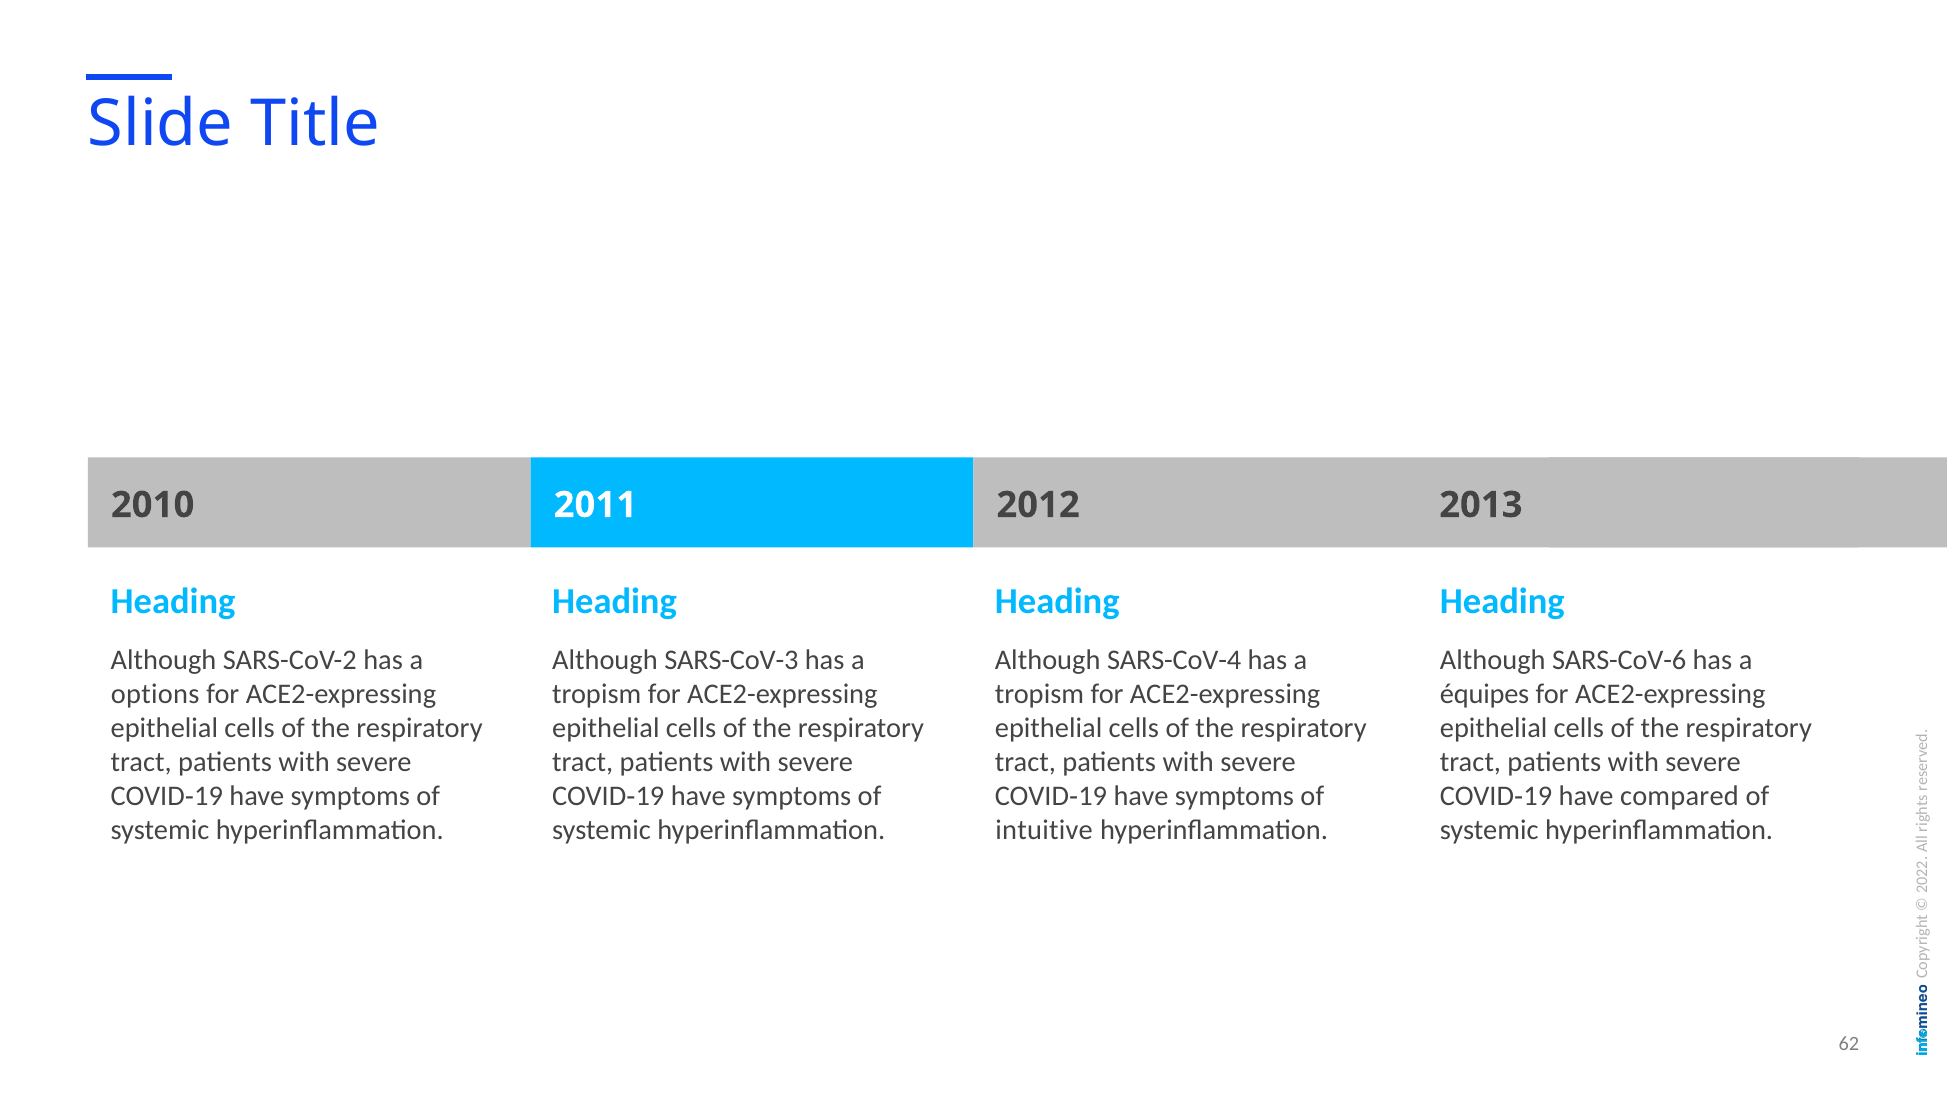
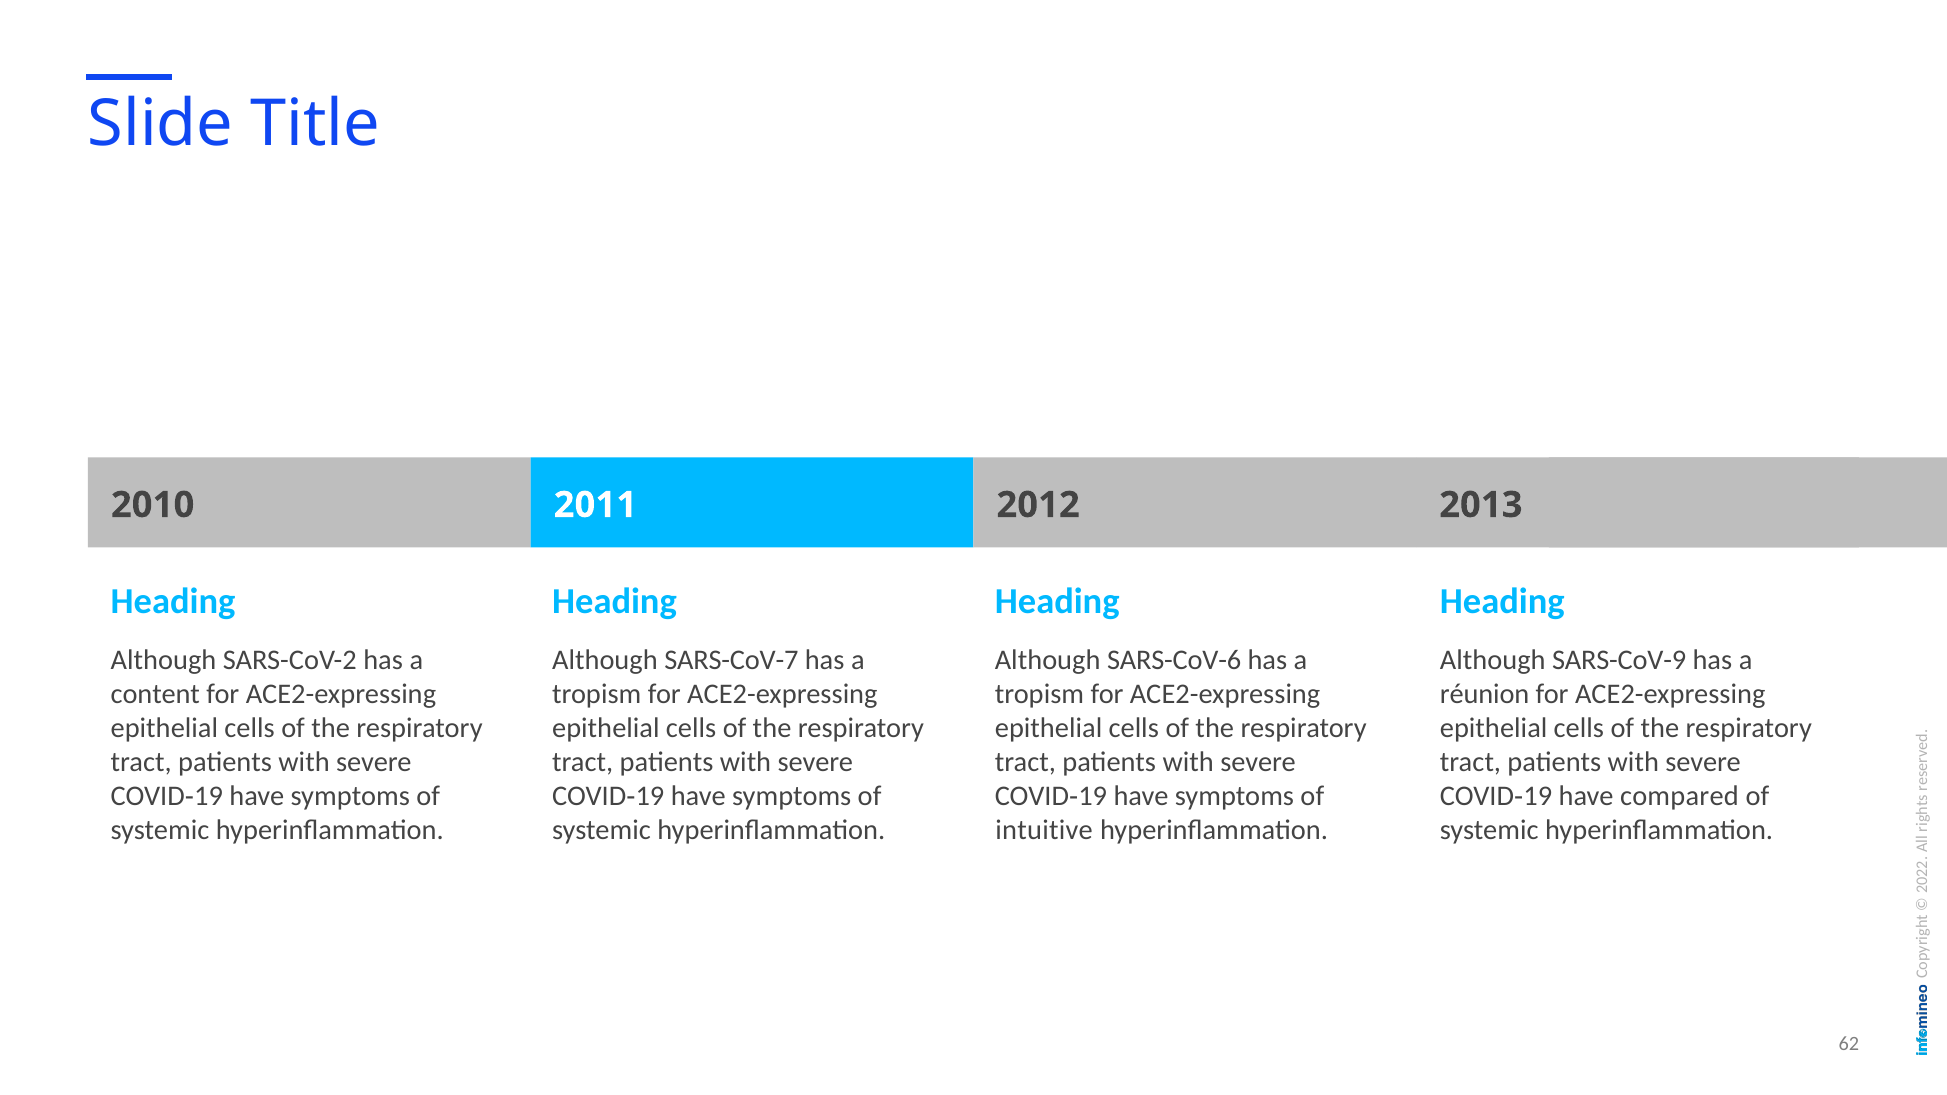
SARS-CoV-3: SARS-CoV-3 -> SARS-CoV-7
SARS-CoV-4: SARS-CoV-4 -> SARS-CoV-6
SARS-CoV-6: SARS-CoV-6 -> SARS-CoV-9
options: options -> content
équipes: équipes -> réunion
